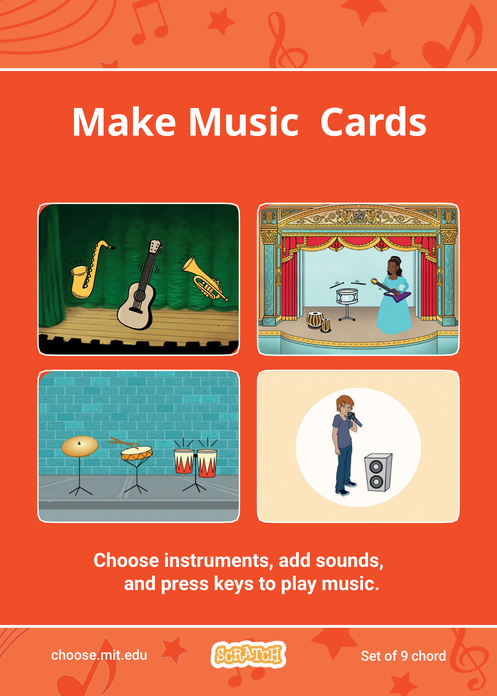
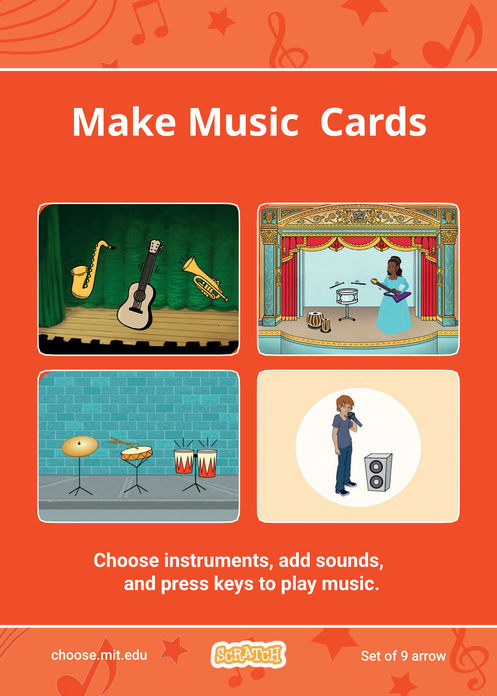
chord: chord -> arrow
